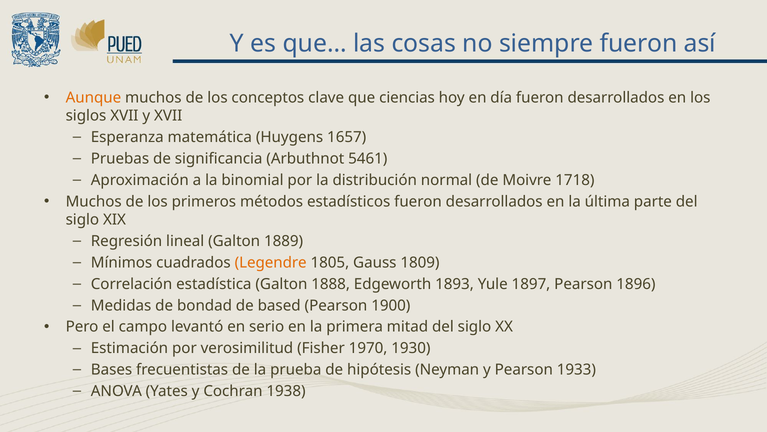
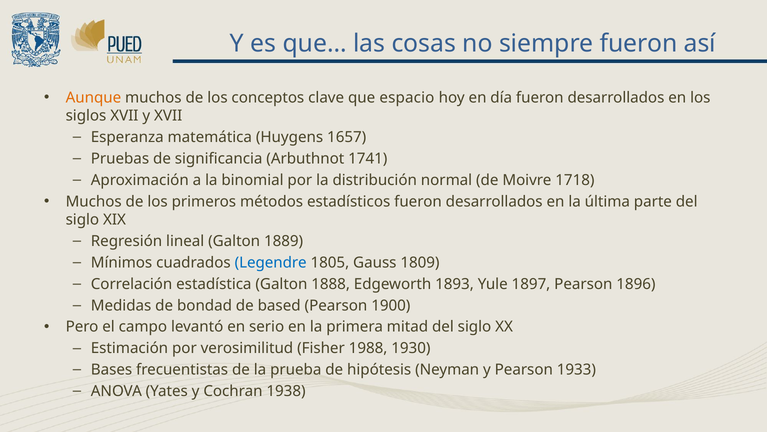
ciencias: ciencias -> espacio
5461: 5461 -> 1741
Legendre colour: orange -> blue
1970: 1970 -> 1988
